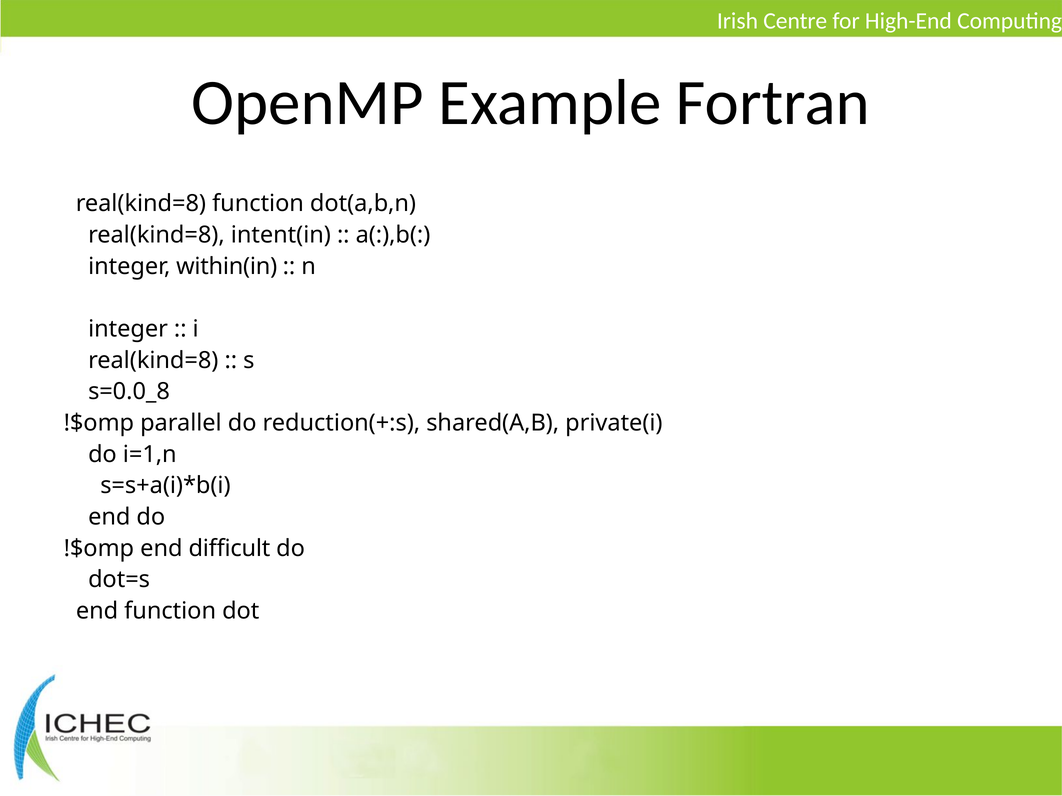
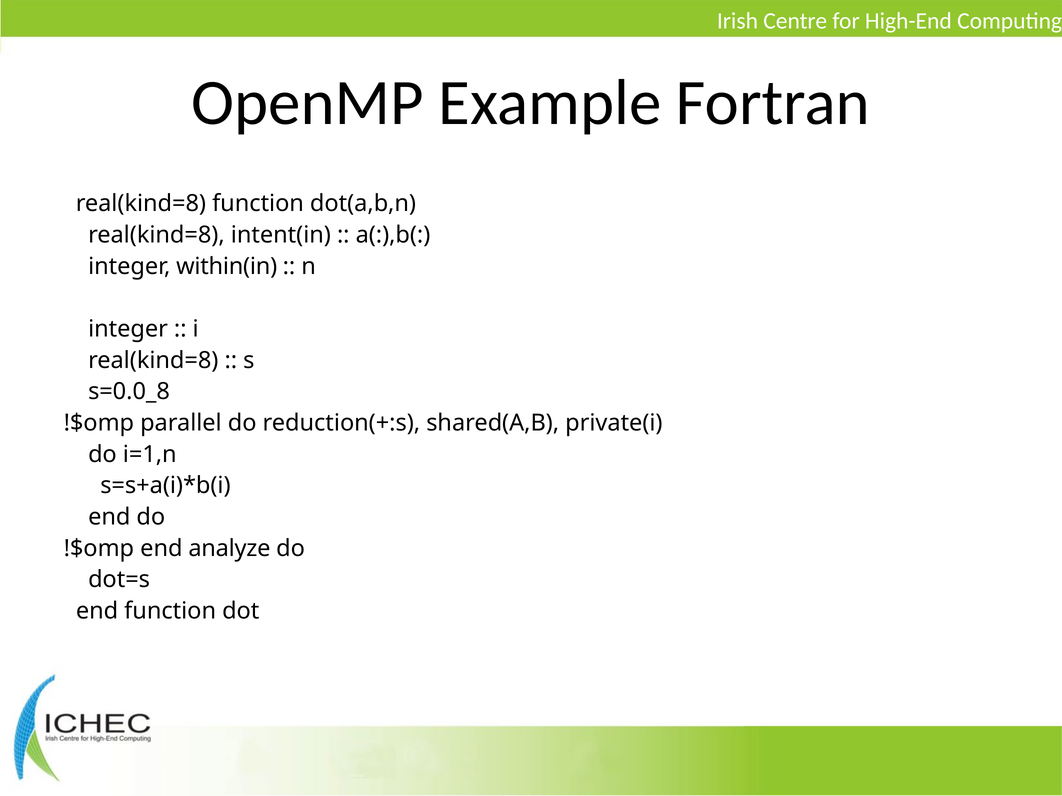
difficult: difficult -> analyze
